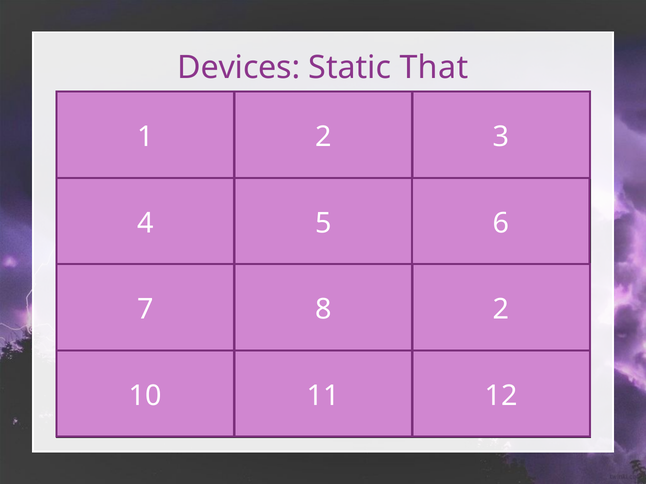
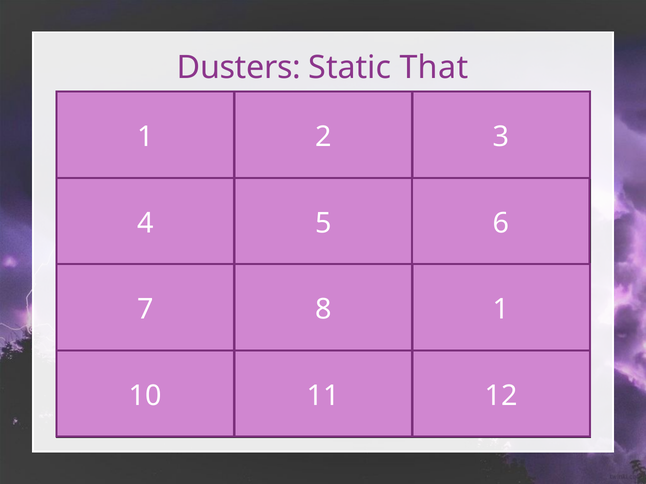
Devices at (239, 68): Devices -> Dusters
2 at (501, 310): 2 -> 1
